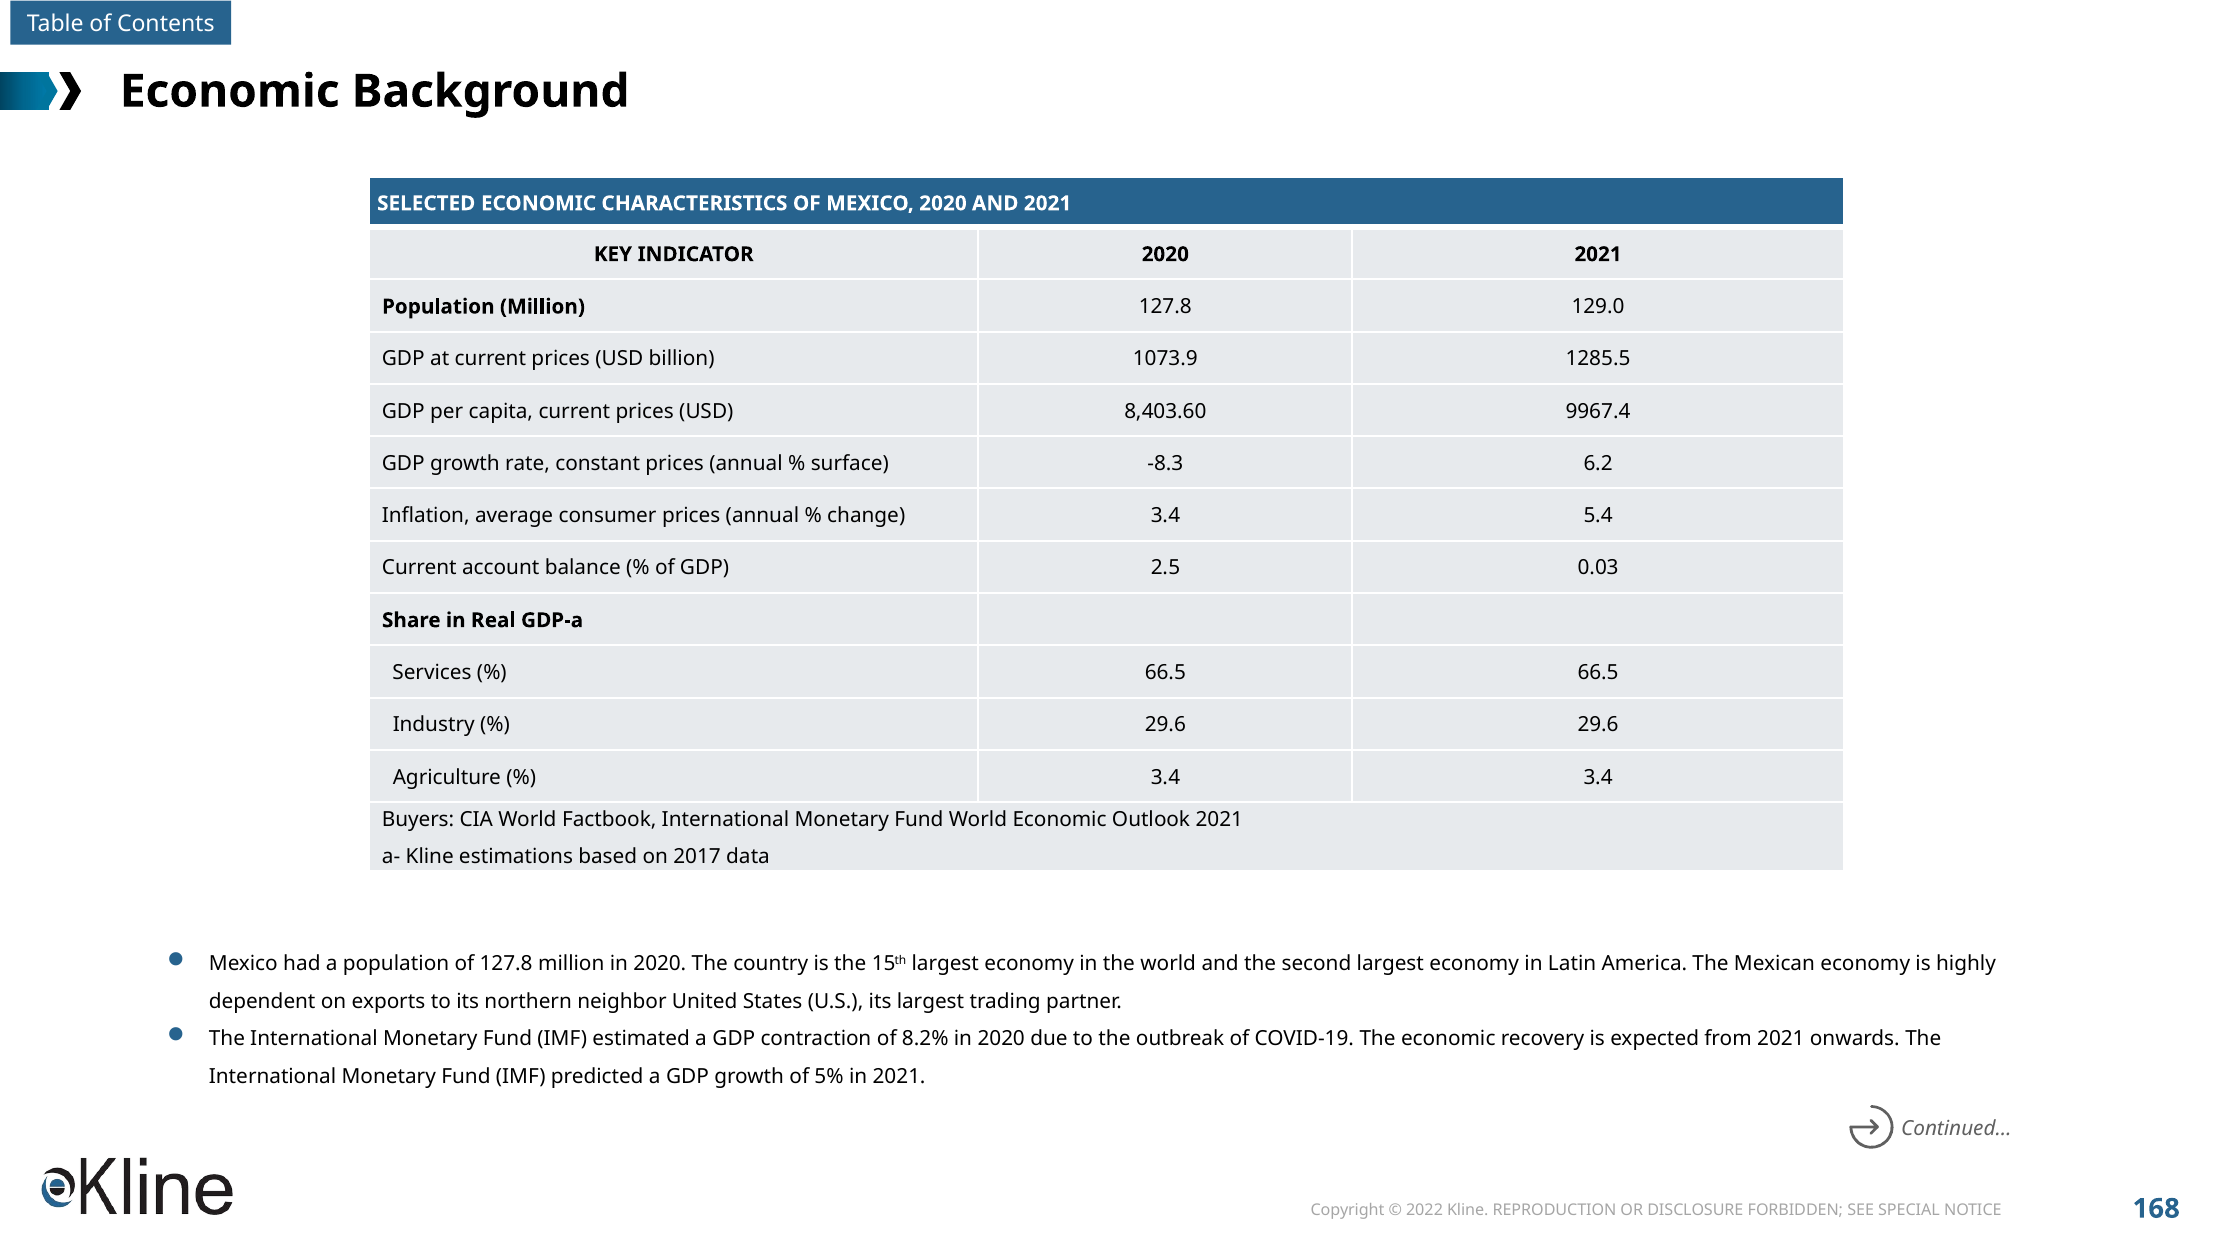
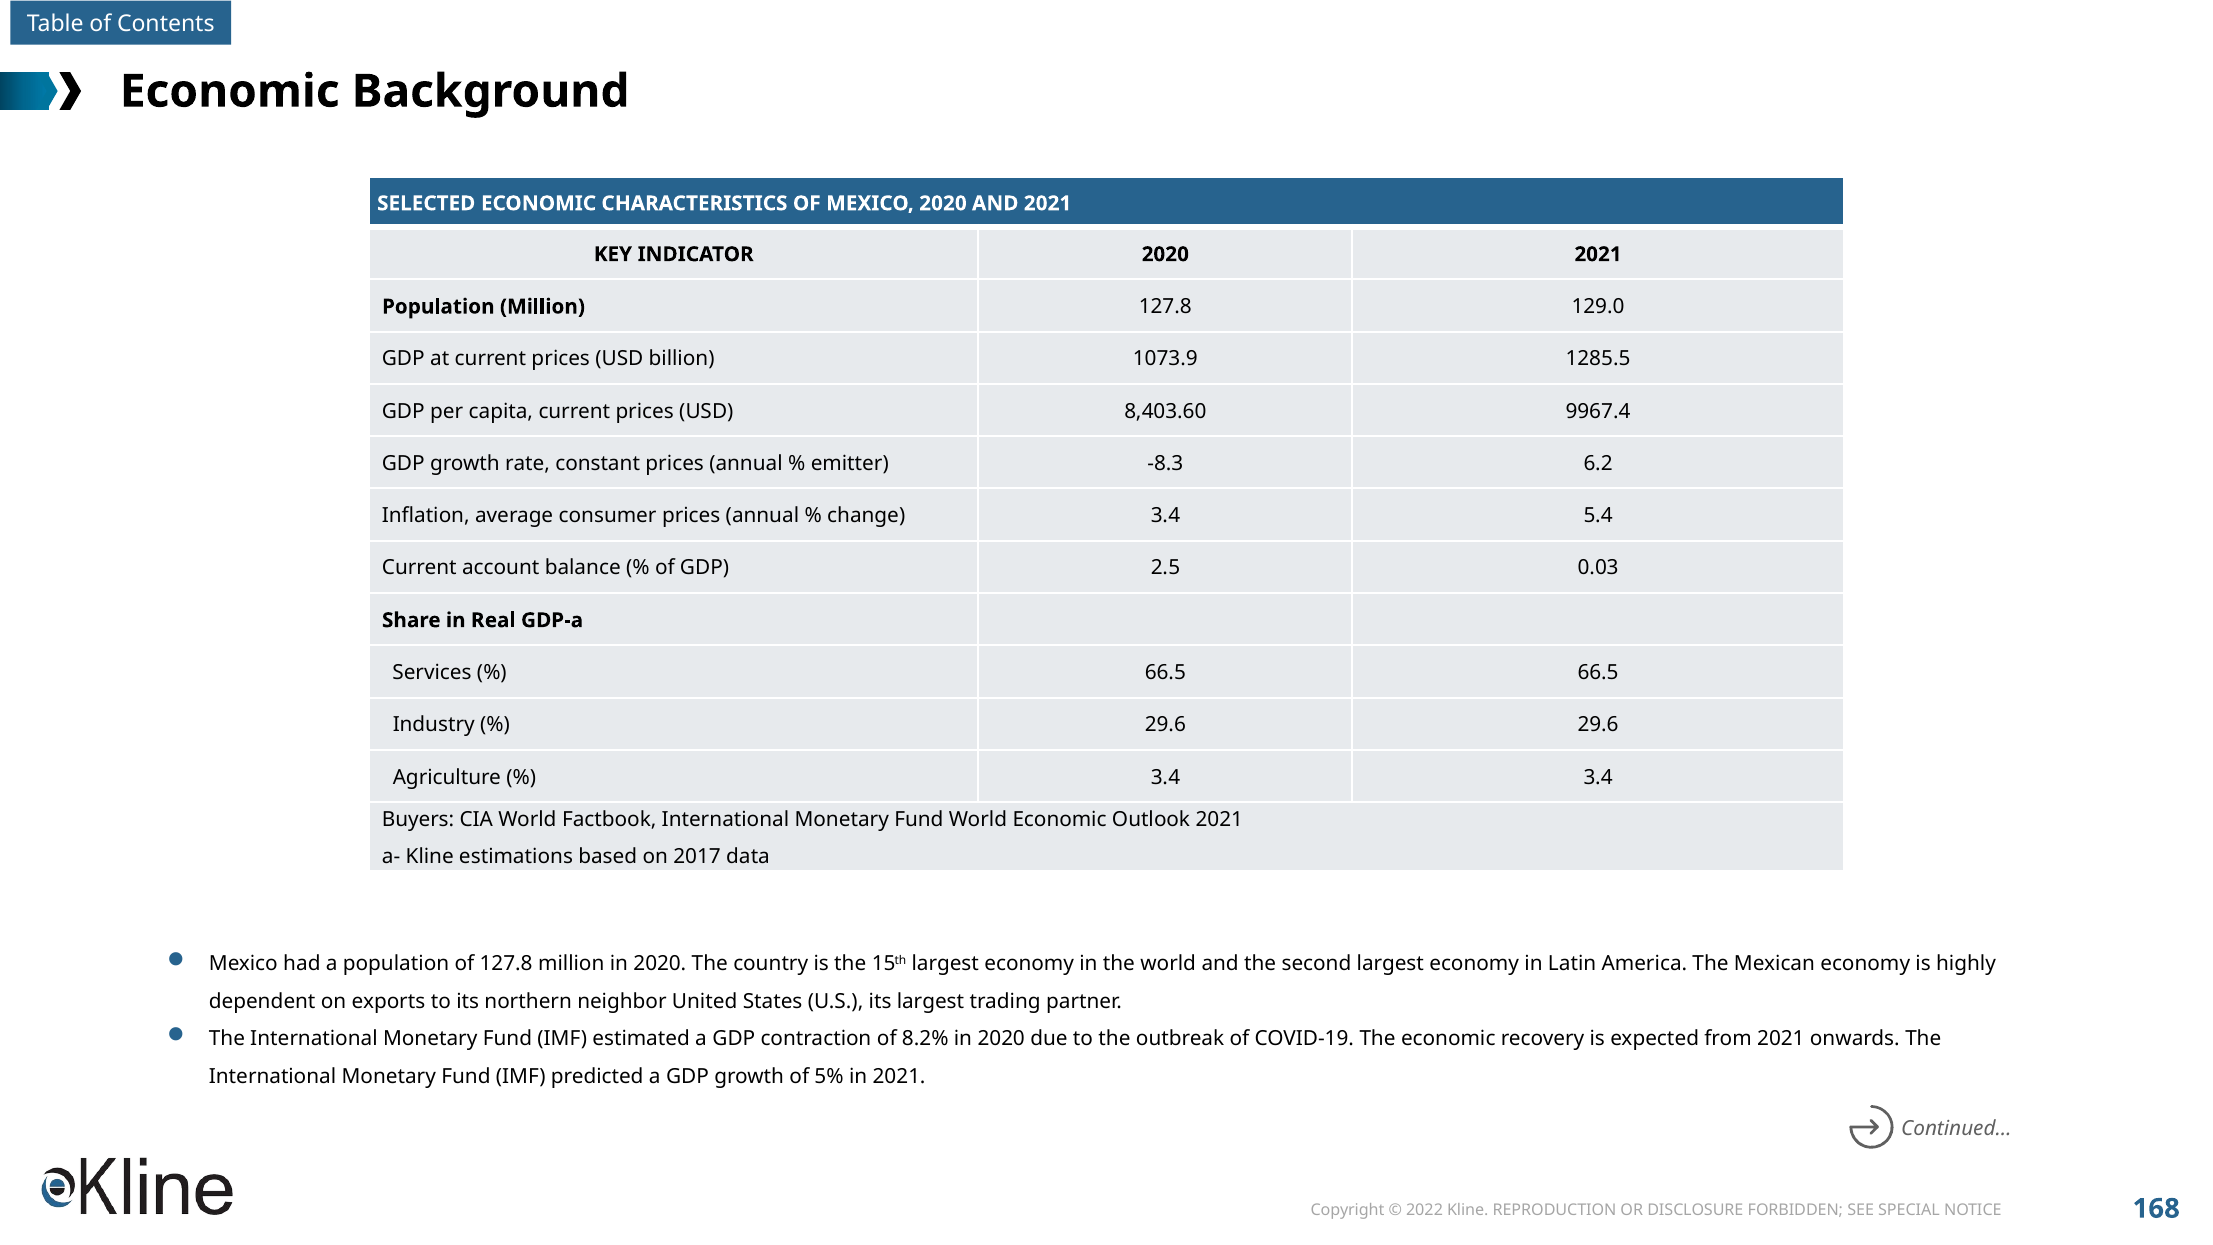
surface: surface -> emitter
